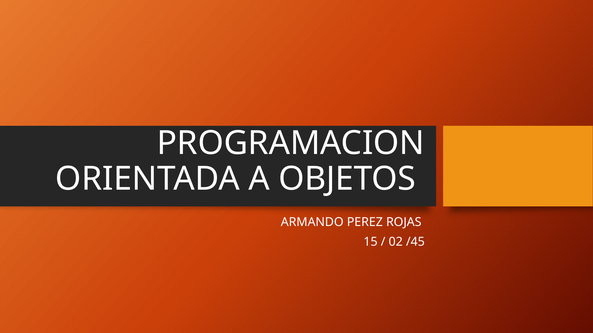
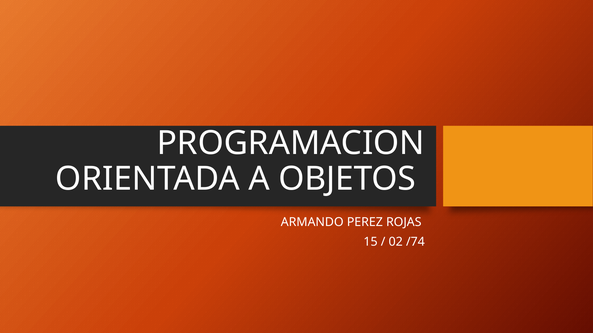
/45: /45 -> /74
